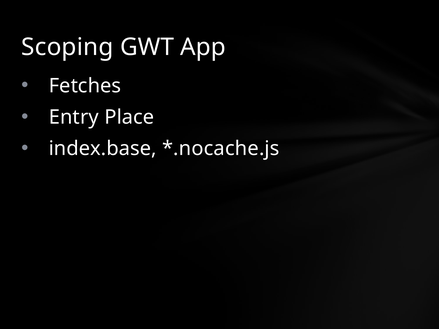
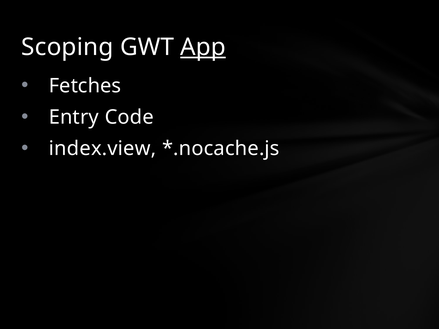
App underline: none -> present
Place: Place -> Code
index.base: index.base -> index.view
